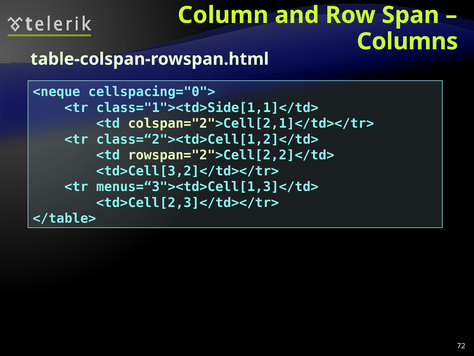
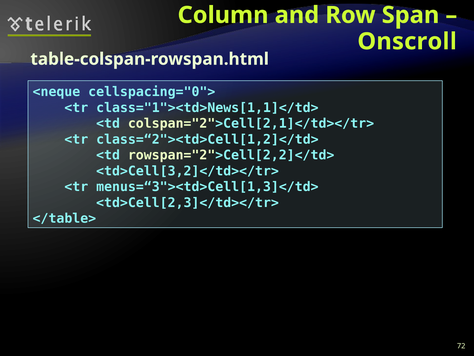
Columns: Columns -> Onscroll
class="1"><td>Side[1,1]</td>: class="1"><td>Side[1,1]</td> -> class="1"><td>News[1,1]</td>
